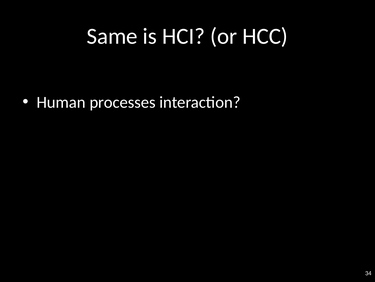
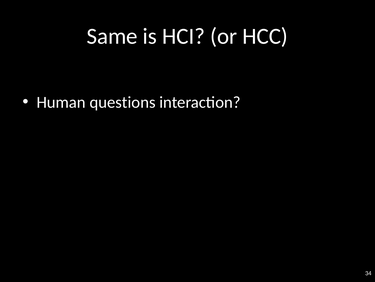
processes: processes -> questions
